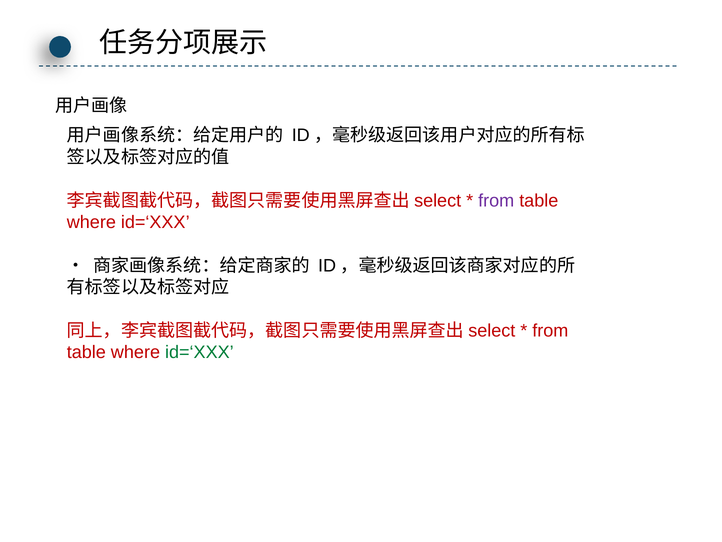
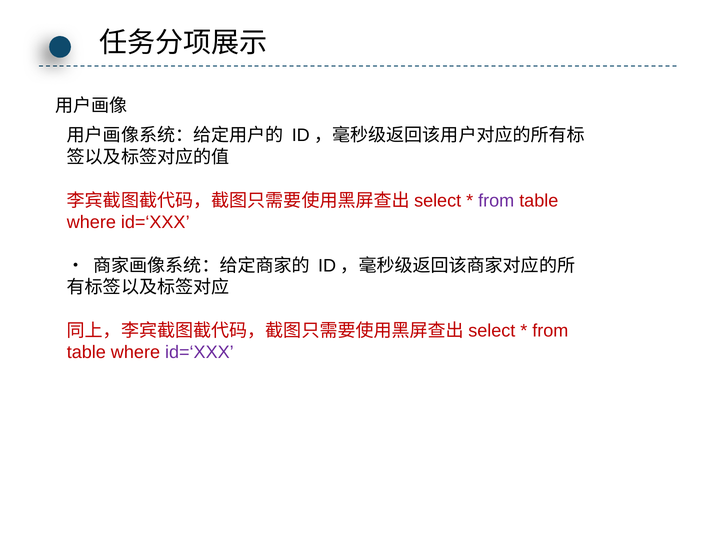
id=‘XXX at (199, 352) colour: green -> purple
